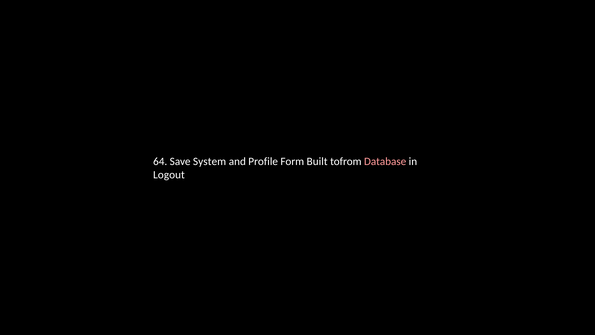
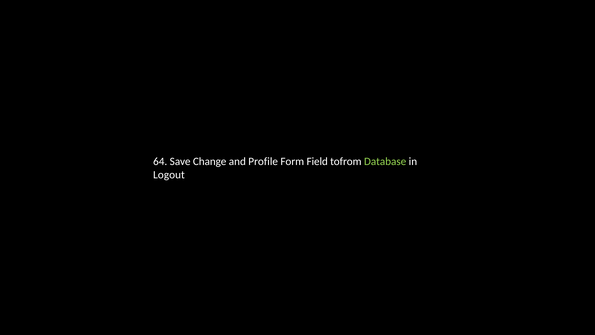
System: System -> Change
Built: Built -> Field
Database colour: pink -> light green
